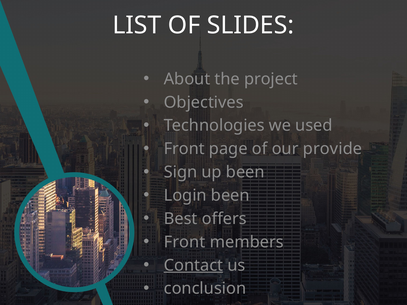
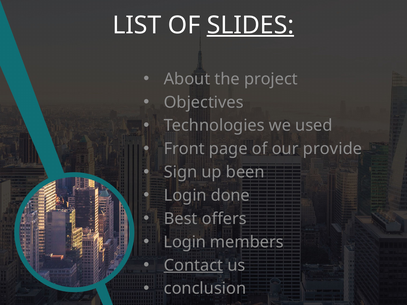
SLIDES underline: none -> present
Login been: been -> done
Front at (185, 242): Front -> Login
